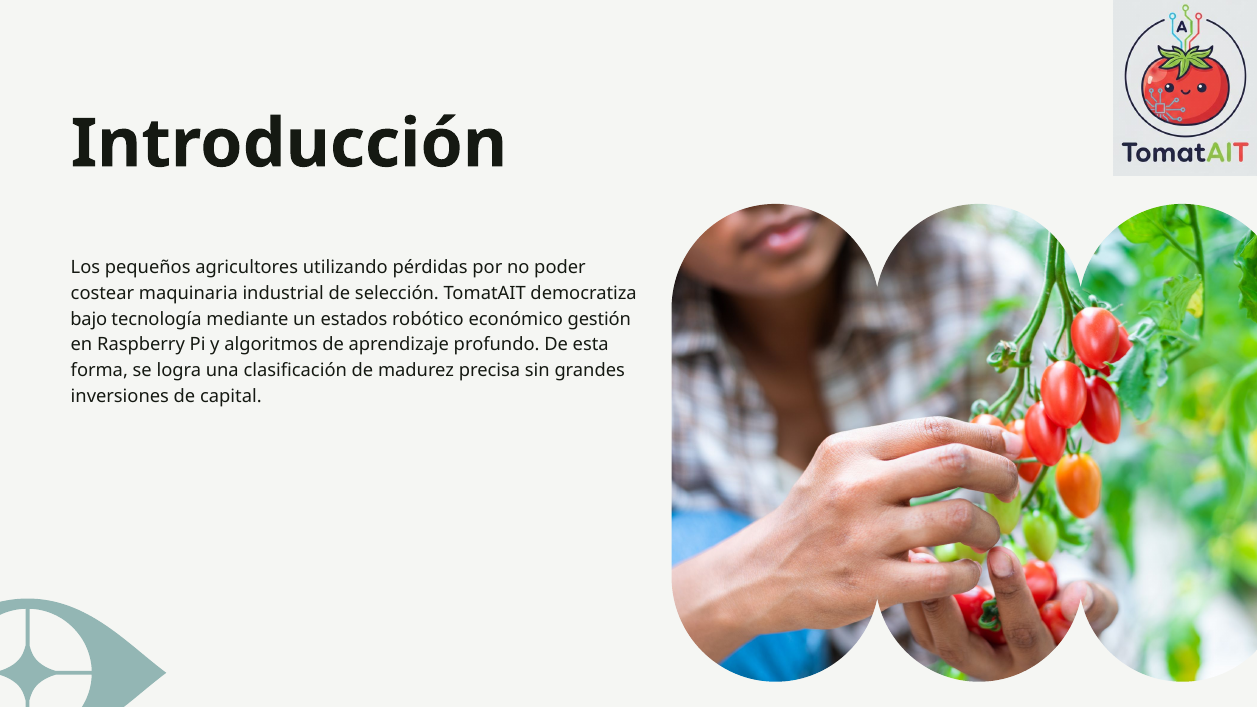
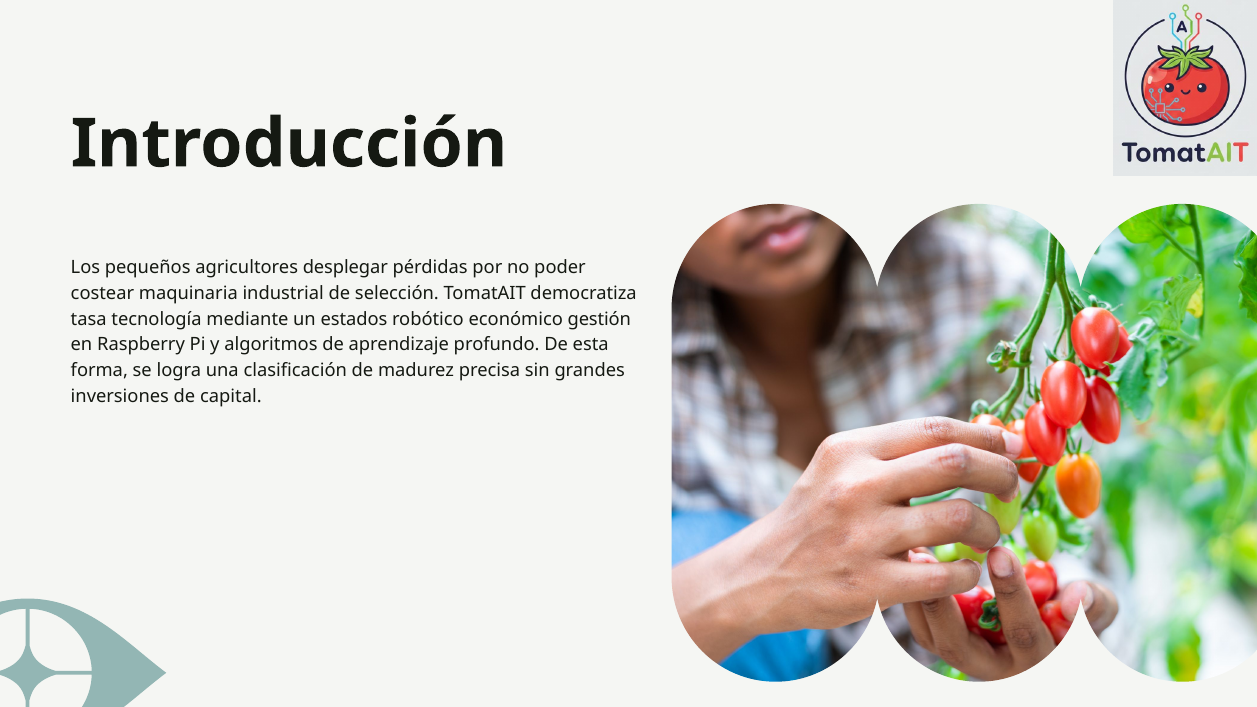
utilizando: utilizando -> desplegar
bajo: bajo -> tasa
